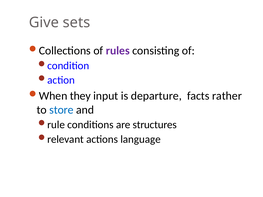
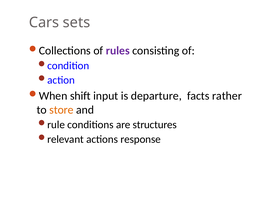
Give: Give -> Cars
they: they -> shift
store colour: blue -> orange
language: language -> response
